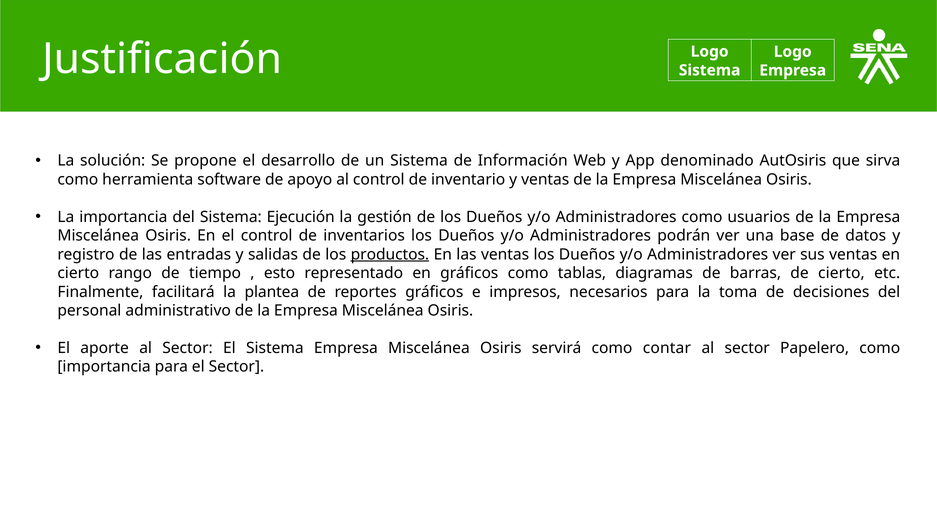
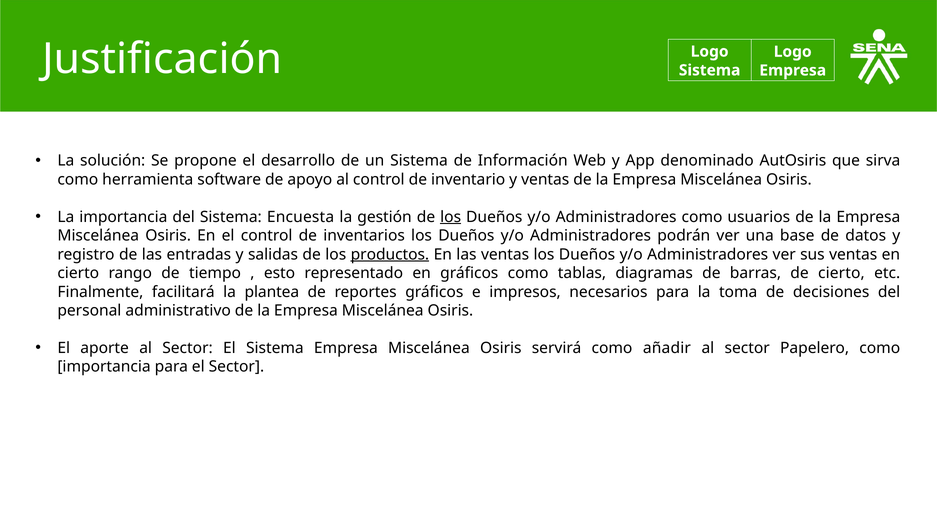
Ejecución: Ejecución -> Encuesta
los at (451, 217) underline: none -> present
contar: contar -> añadir
